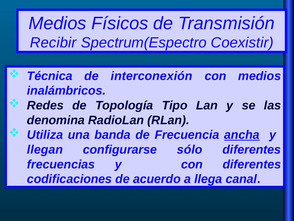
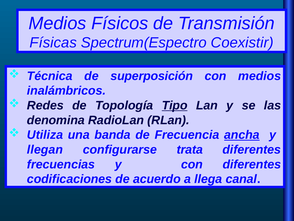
Recibir: Recibir -> Físicas
interconexión: interconexión -> superposición
Tipo underline: none -> present
sólo: sólo -> trata
